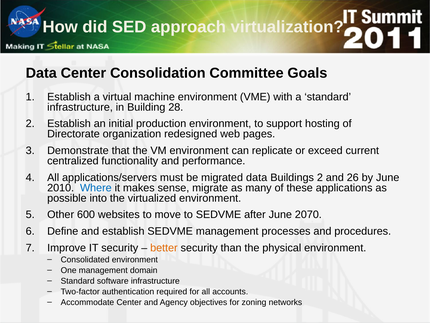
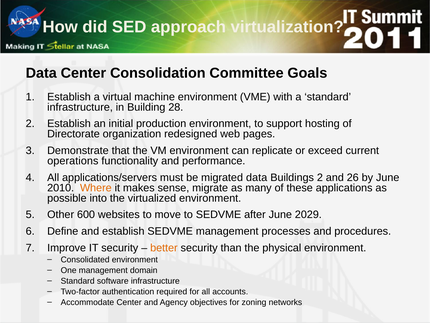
centralized: centralized -> operations
Where colour: blue -> orange
2070: 2070 -> 2029
